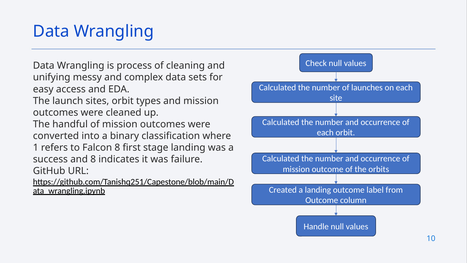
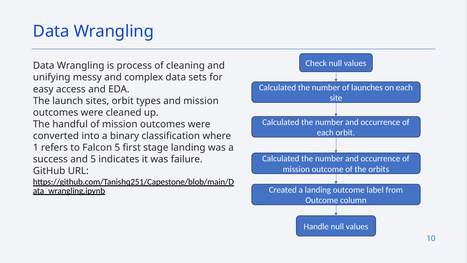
Falcon 8: 8 -> 5
and 8: 8 -> 5
